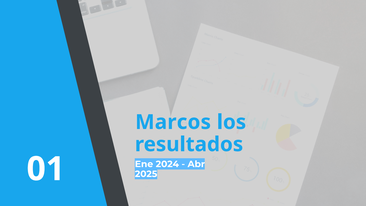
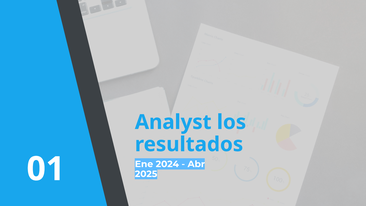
Marcos: Marcos -> Analyst
